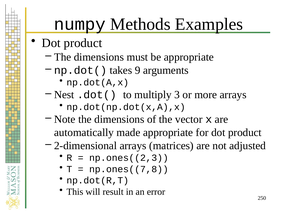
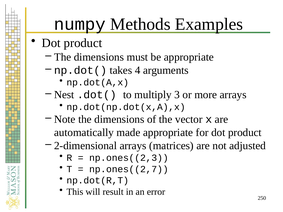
9: 9 -> 4
np.ones((7,8: np.ones((7,8 -> np.ones((2,7
